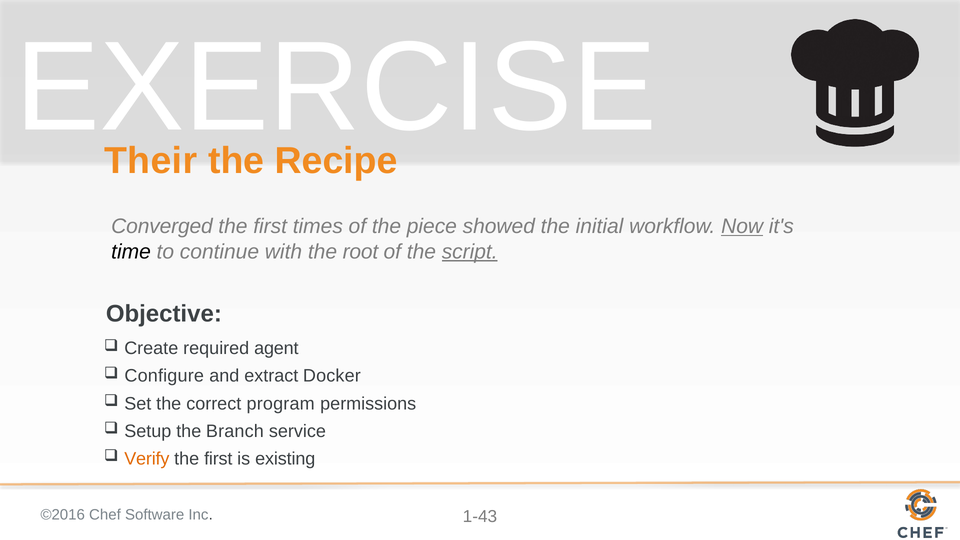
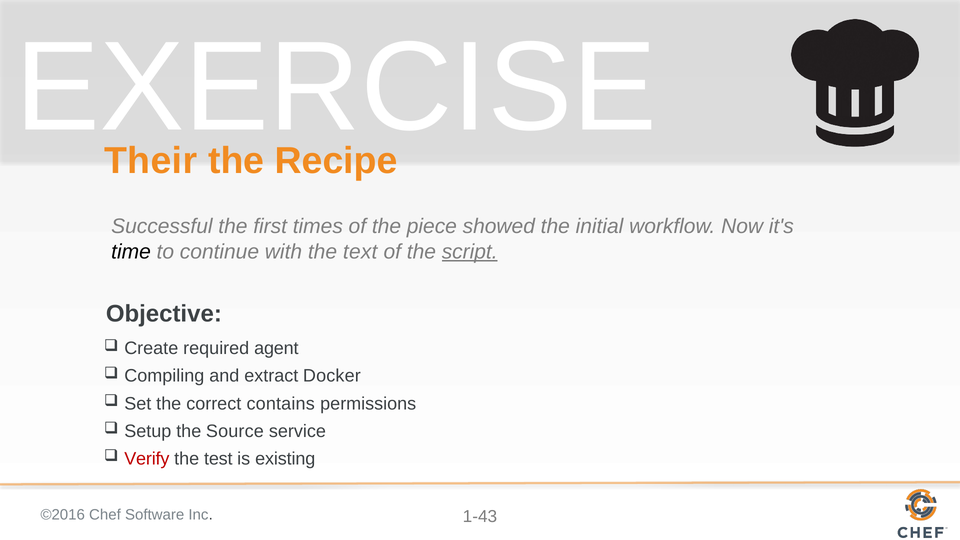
Converged: Converged -> Successful
Now underline: present -> none
root: root -> text
Configure: Configure -> Compiling
program: program -> contains
Branch: Branch -> Source
Verify colour: orange -> red
first at (218, 459): first -> test
